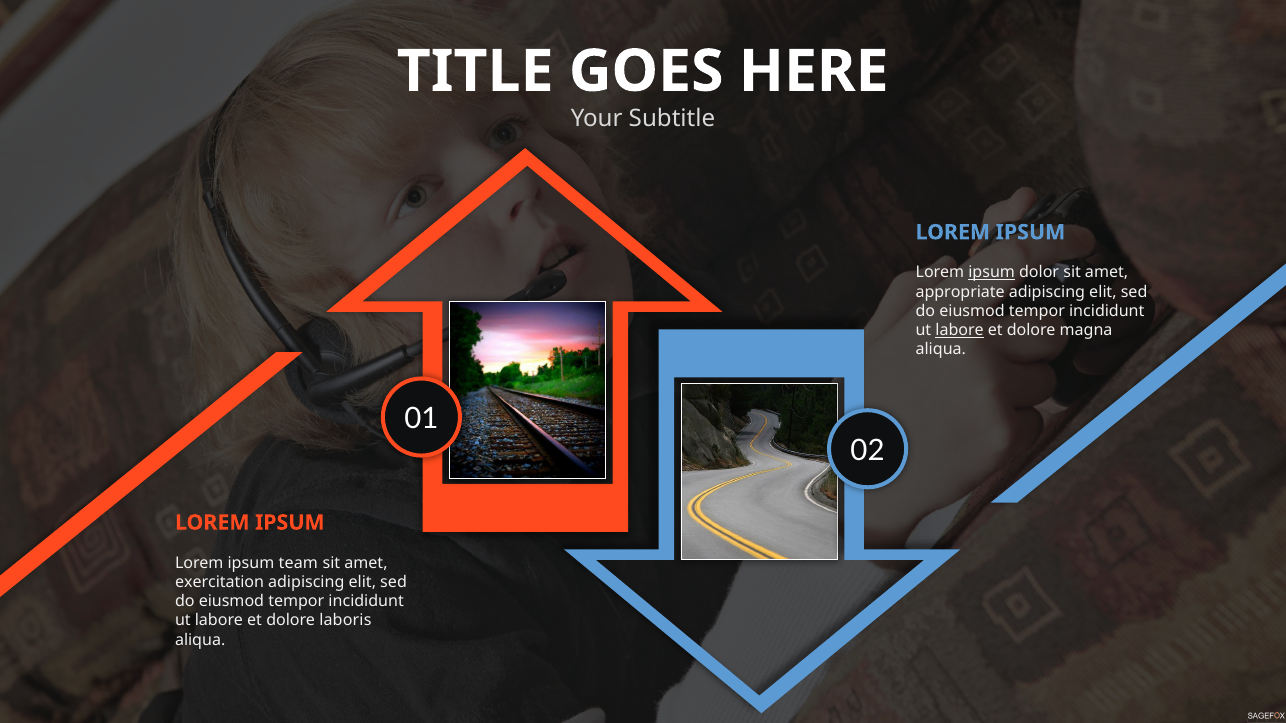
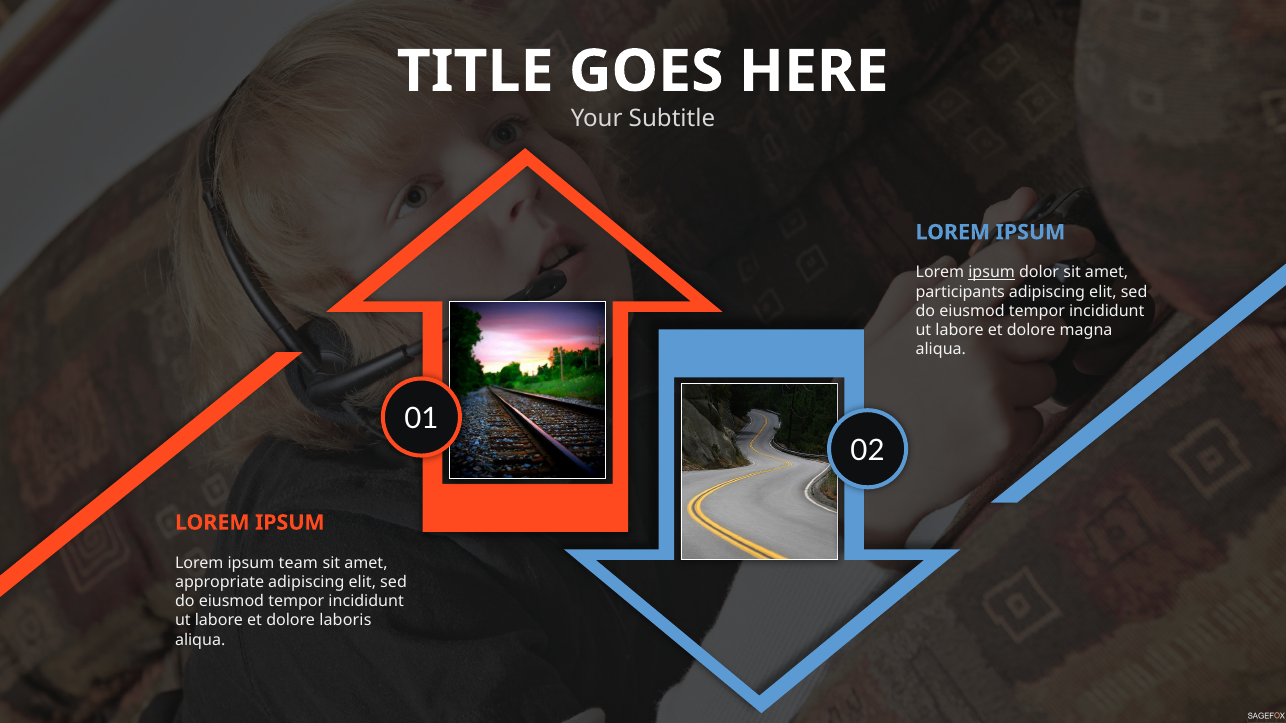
appropriate: appropriate -> participants
labore at (960, 331) underline: present -> none
exercitation: exercitation -> appropriate
